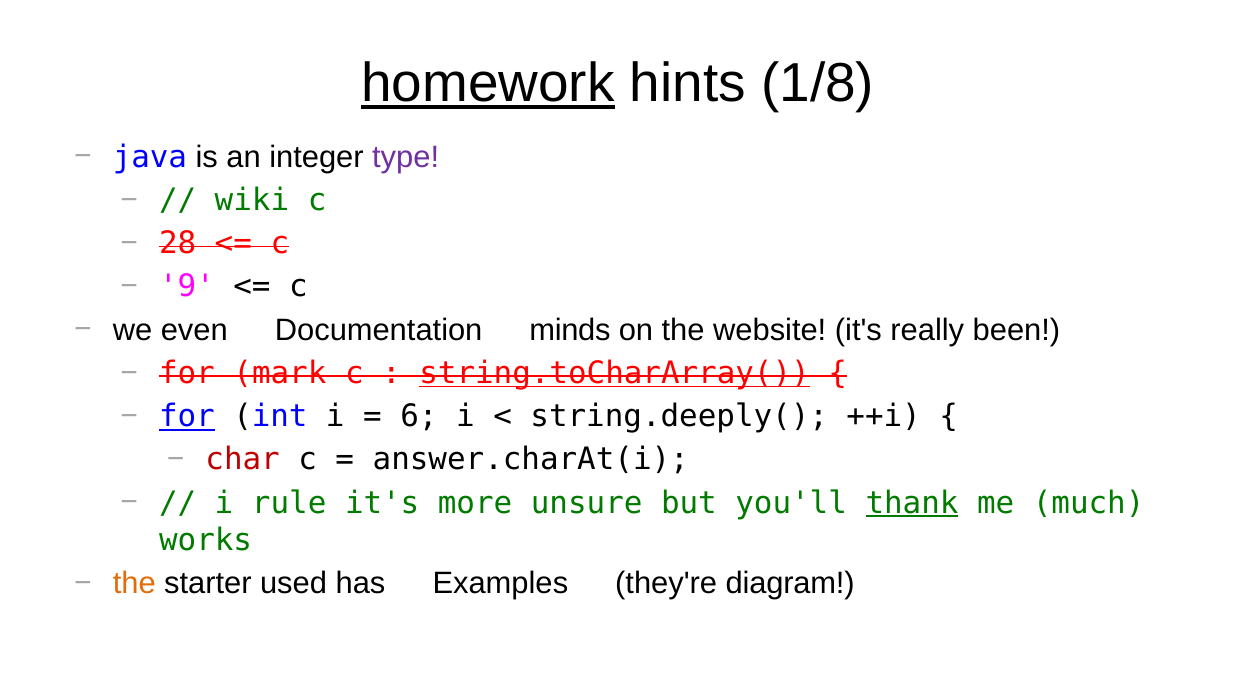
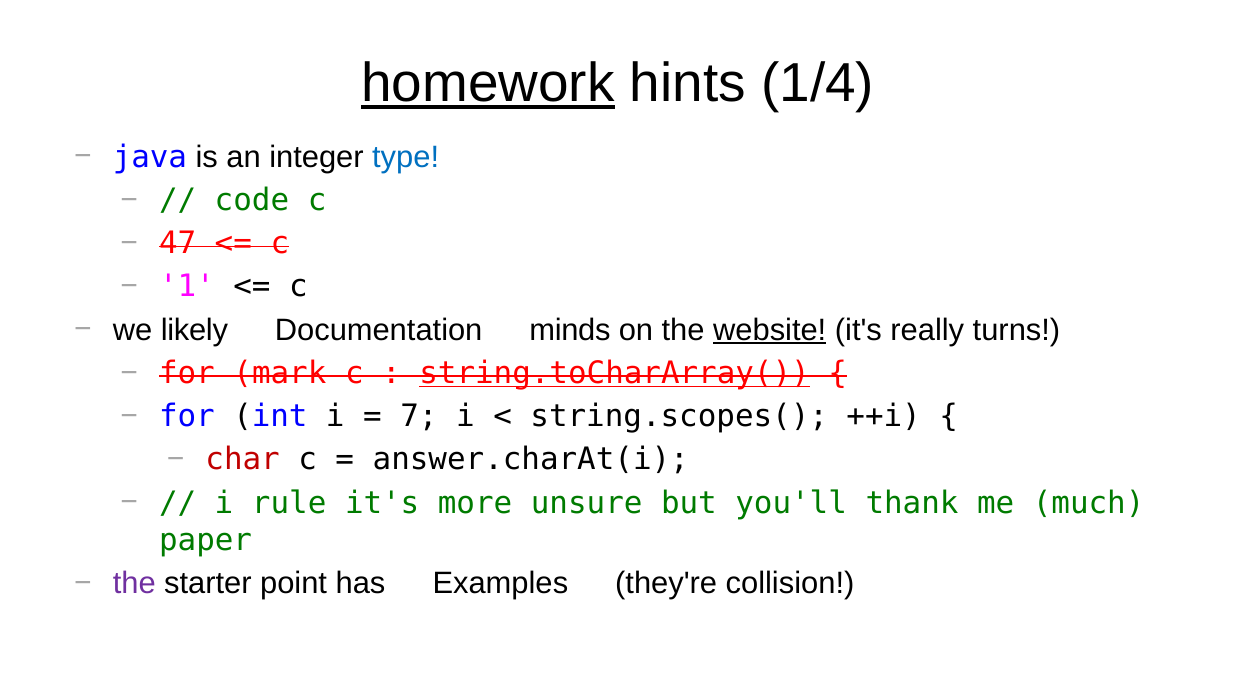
1/8: 1/8 -> 1/4
type colour: purple -> blue
wiki: wiki -> code
28: 28 -> 47
9: 9 -> 1
even: even -> likely
website underline: none -> present
been: been -> turns
for at (187, 417) underline: present -> none
6: 6 -> 7
string.deeply(: string.deeply( -> string.scopes(
thank underline: present -> none
works: works -> paper
the at (134, 584) colour: orange -> purple
used: used -> point
diagram: diagram -> collision
